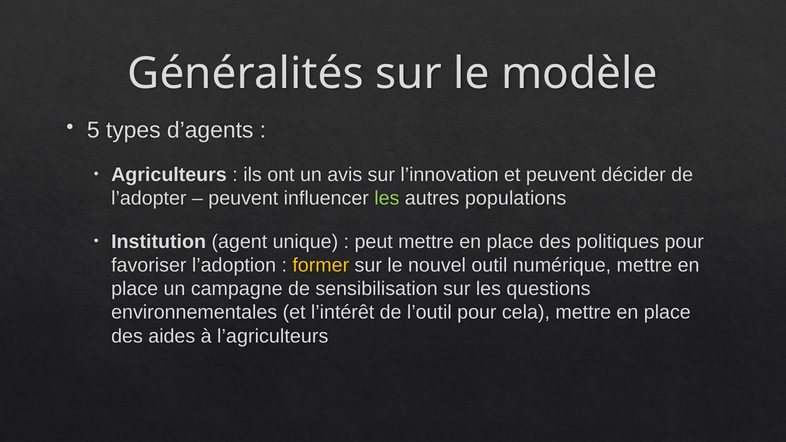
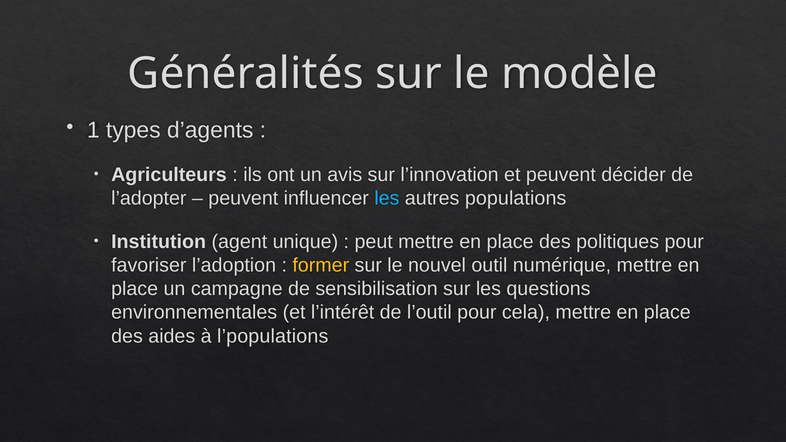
5: 5 -> 1
les at (387, 199) colour: light green -> light blue
l’agriculteurs: l’agriculteurs -> l’populations
